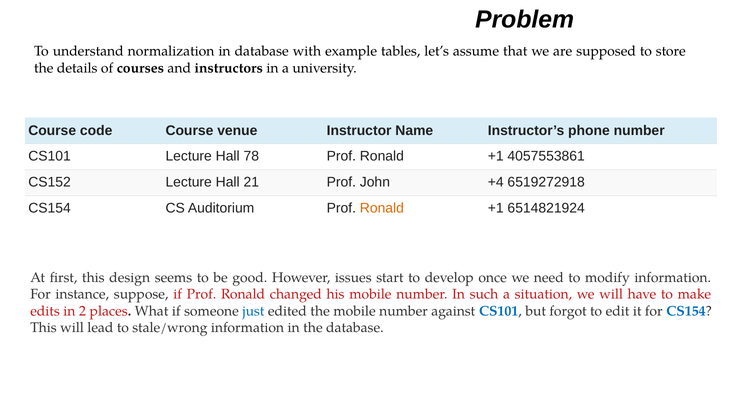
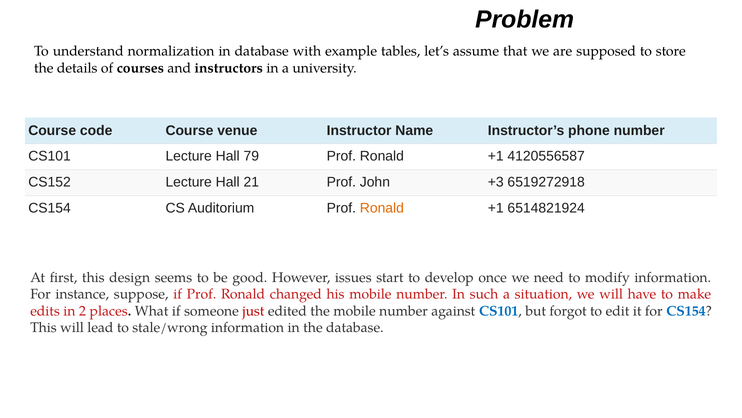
78: 78 -> 79
4057553861: 4057553861 -> 4120556587
+4: +4 -> +3
just colour: blue -> red
